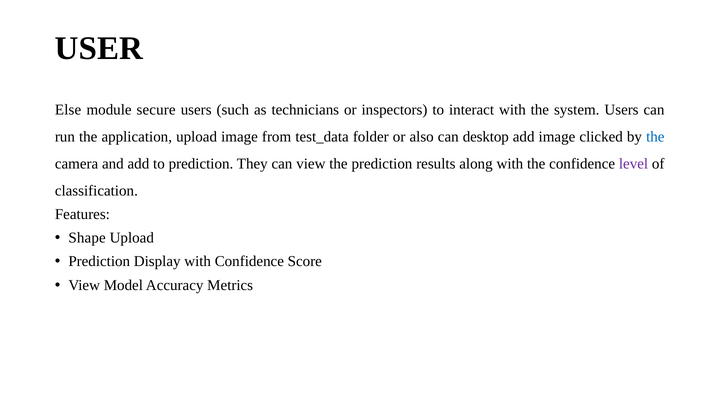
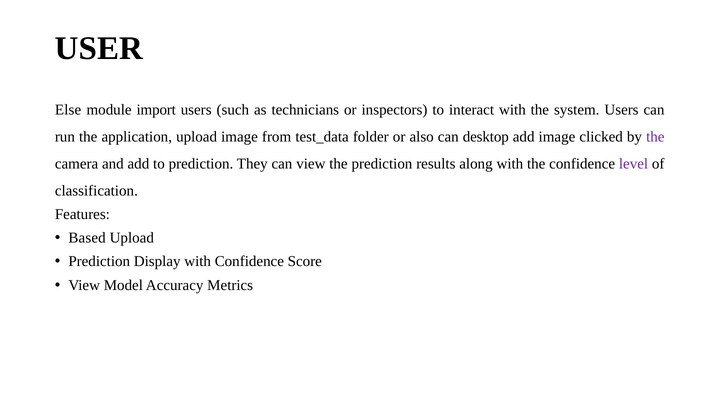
secure: secure -> import
the at (655, 137) colour: blue -> purple
Shape: Shape -> Based
